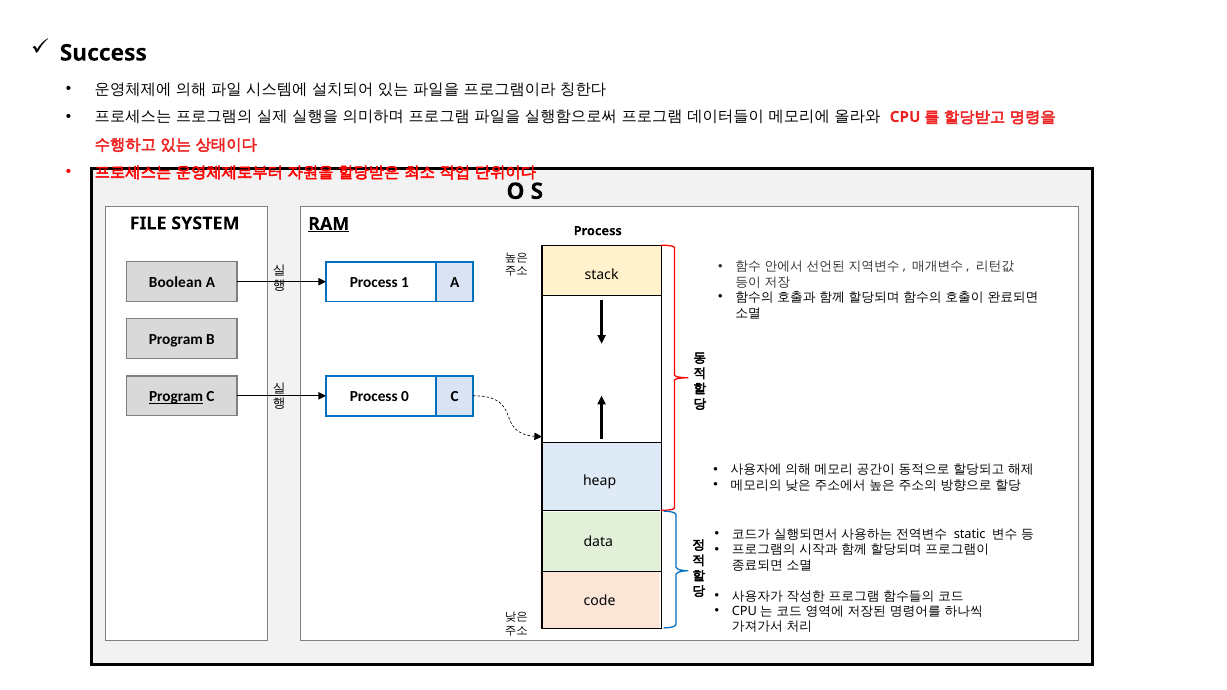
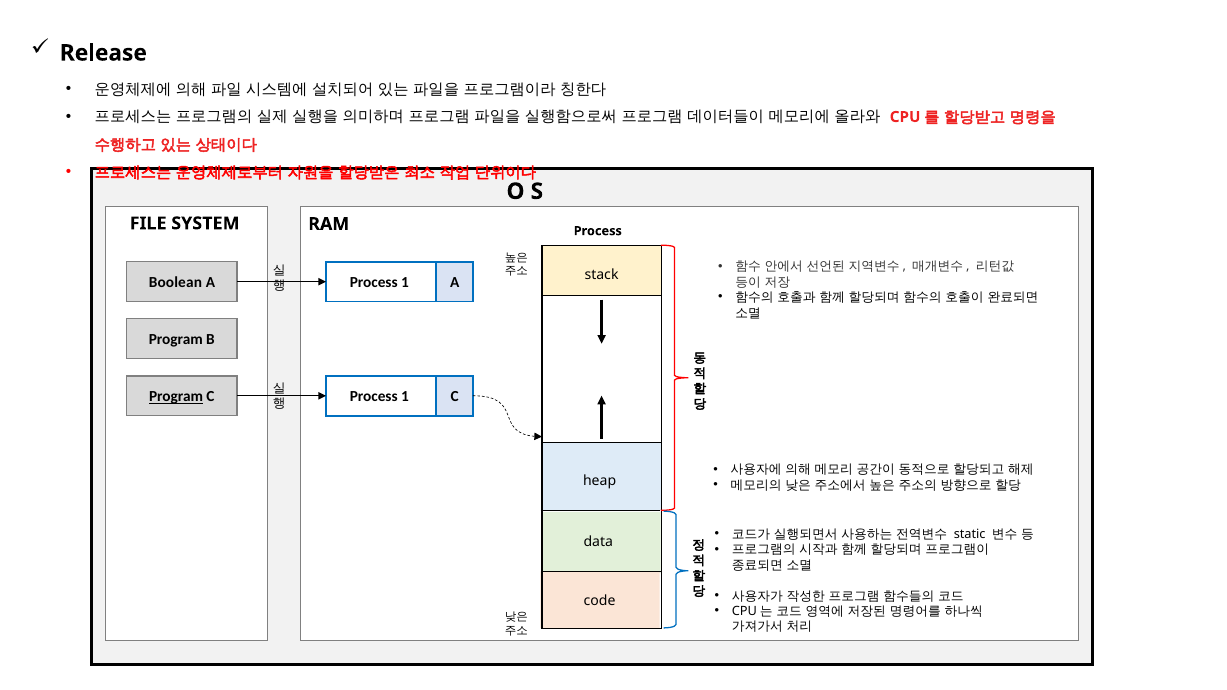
Success: Success -> Release
RAM underline: present -> none
0 at (405, 397): 0 -> 1
